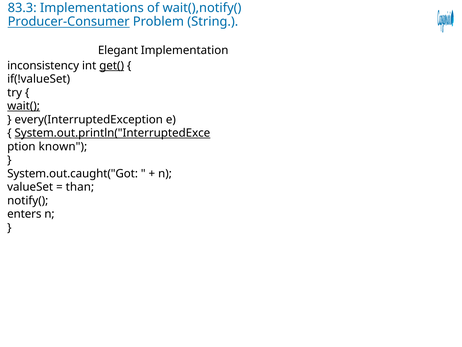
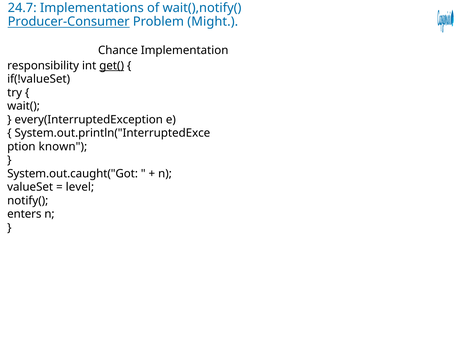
83.3: 83.3 -> 24.7
String: String -> Might
Elegant: Elegant -> Chance
inconsistency: inconsistency -> responsibility
wait( underline: present -> none
System.out.println("InterruptedExce underline: present -> none
than: than -> level
